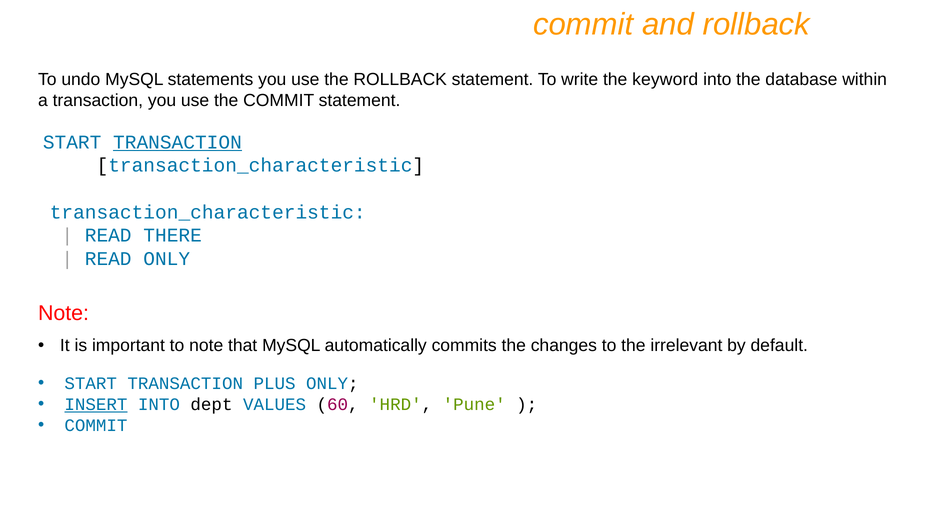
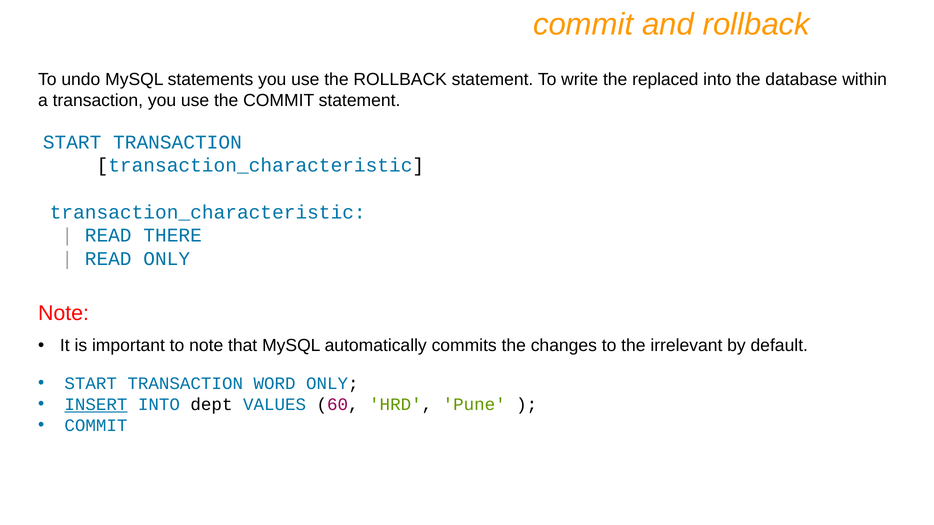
keyword: keyword -> replaced
TRANSACTION at (177, 142) underline: present -> none
PLUS: PLUS -> WORD
